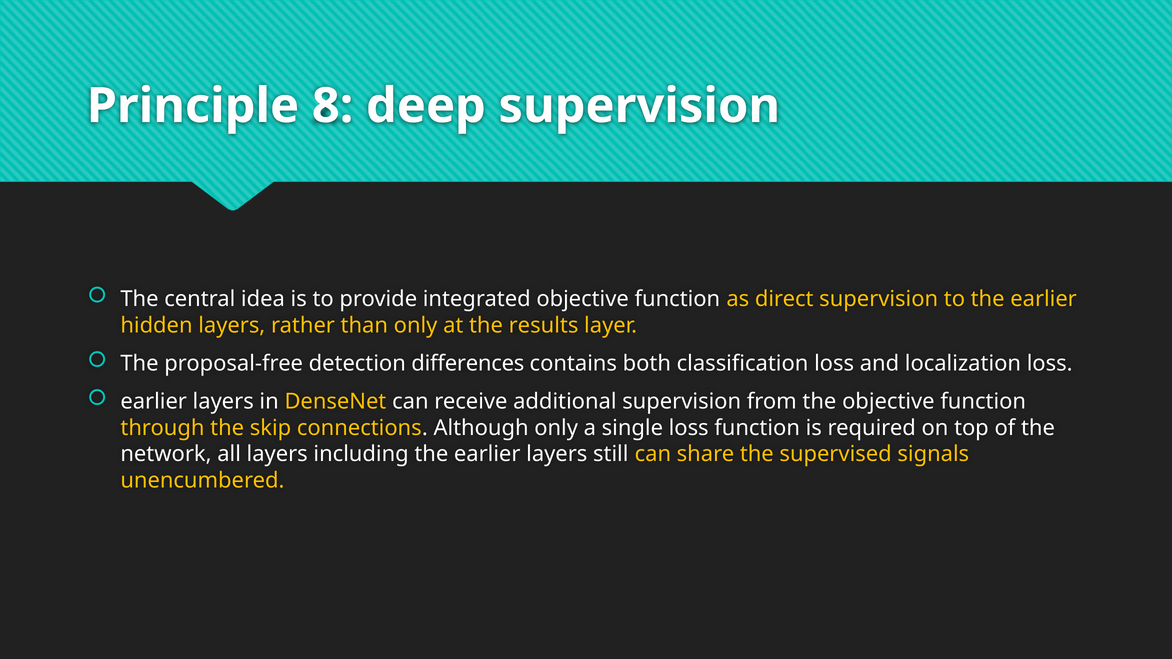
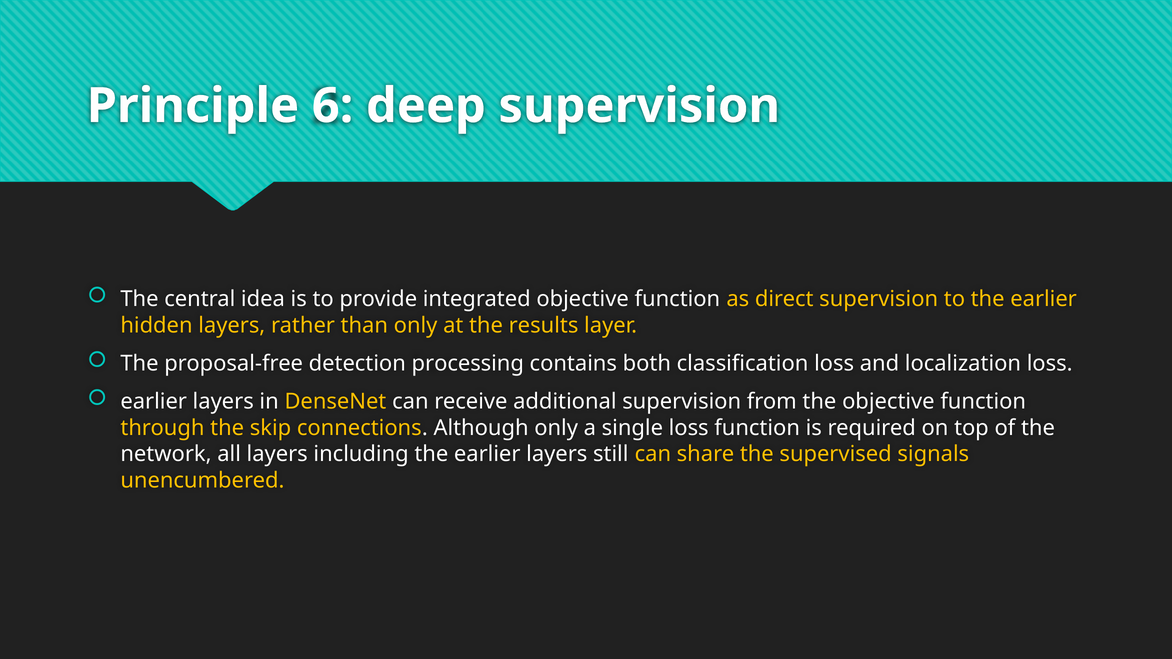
8: 8 -> 6
differences: differences -> processing
